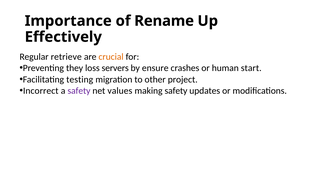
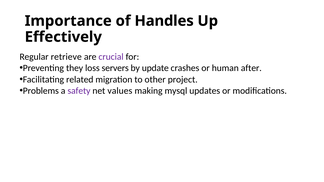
Rename: Rename -> Handles
crucial colour: orange -> purple
ensure: ensure -> update
start: start -> after
testing: testing -> related
Incorrect: Incorrect -> Problems
making safety: safety -> mysql
